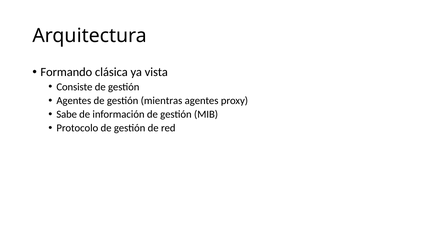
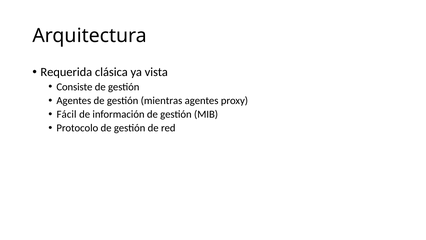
Formando: Formando -> Requerida
Sabe: Sabe -> Fácil
